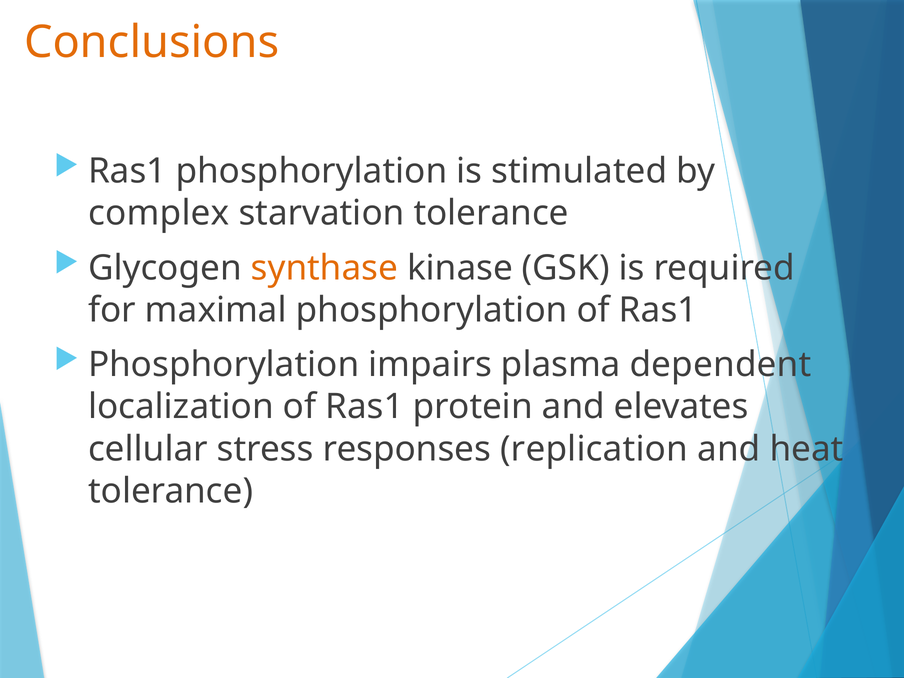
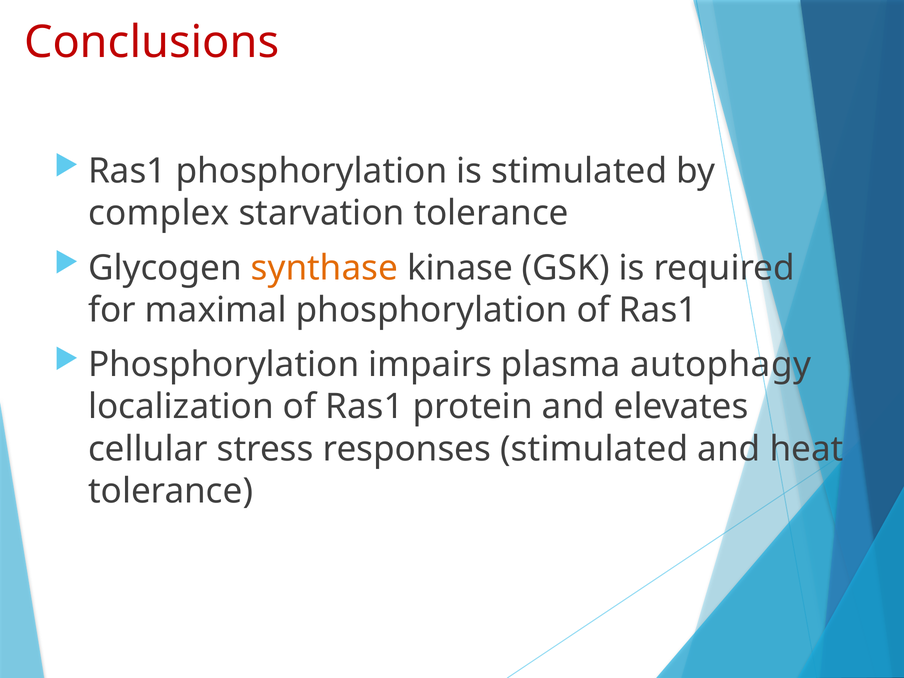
Conclusions colour: orange -> red
dependent: dependent -> autophagy
responses replication: replication -> stimulated
